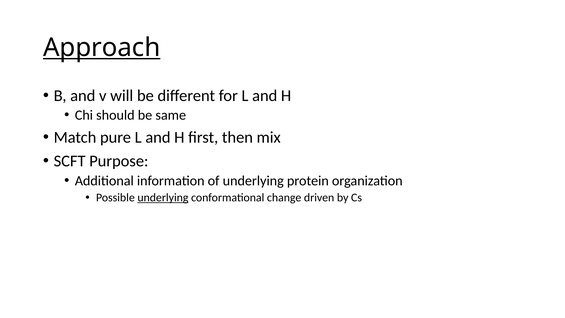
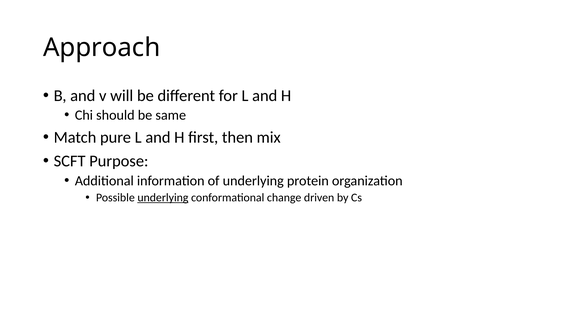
Approach underline: present -> none
